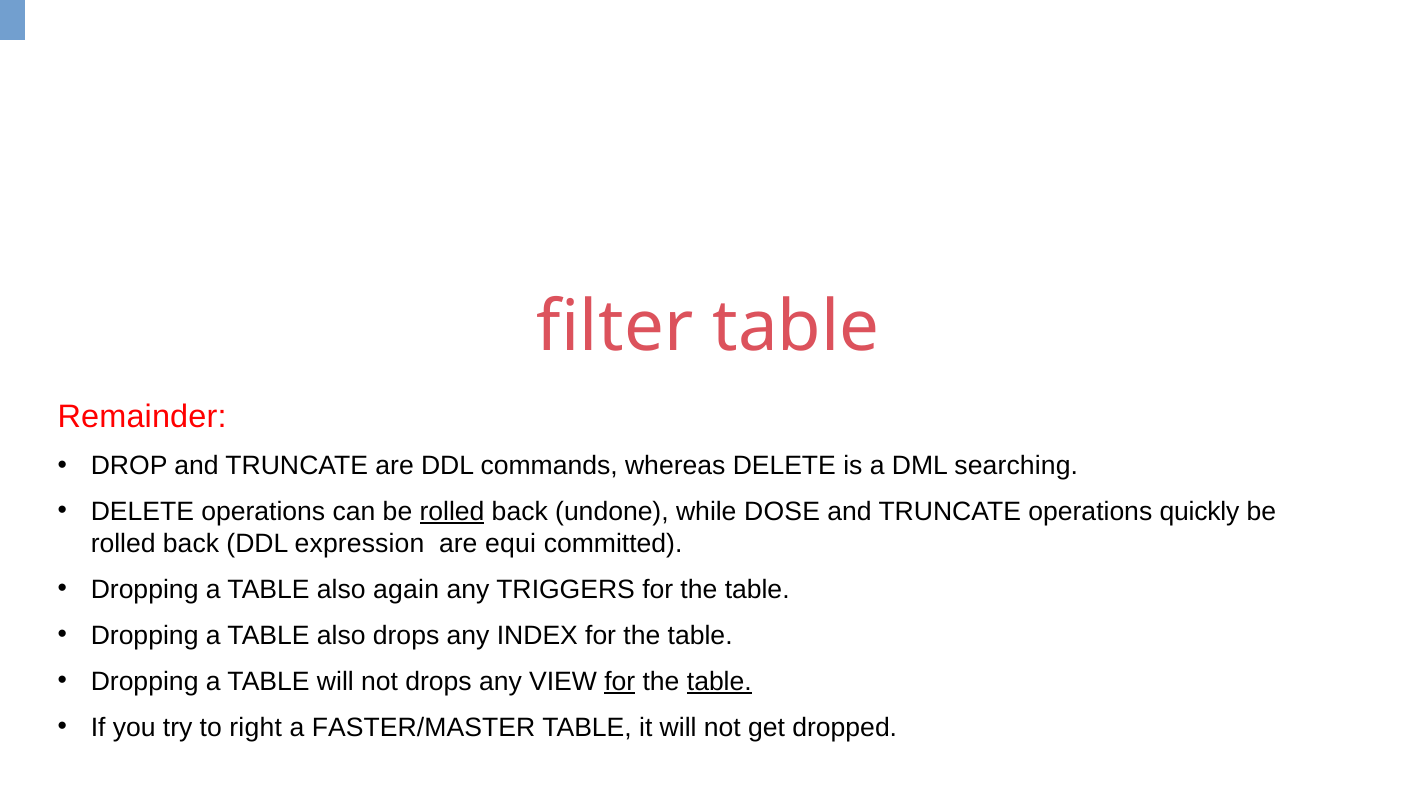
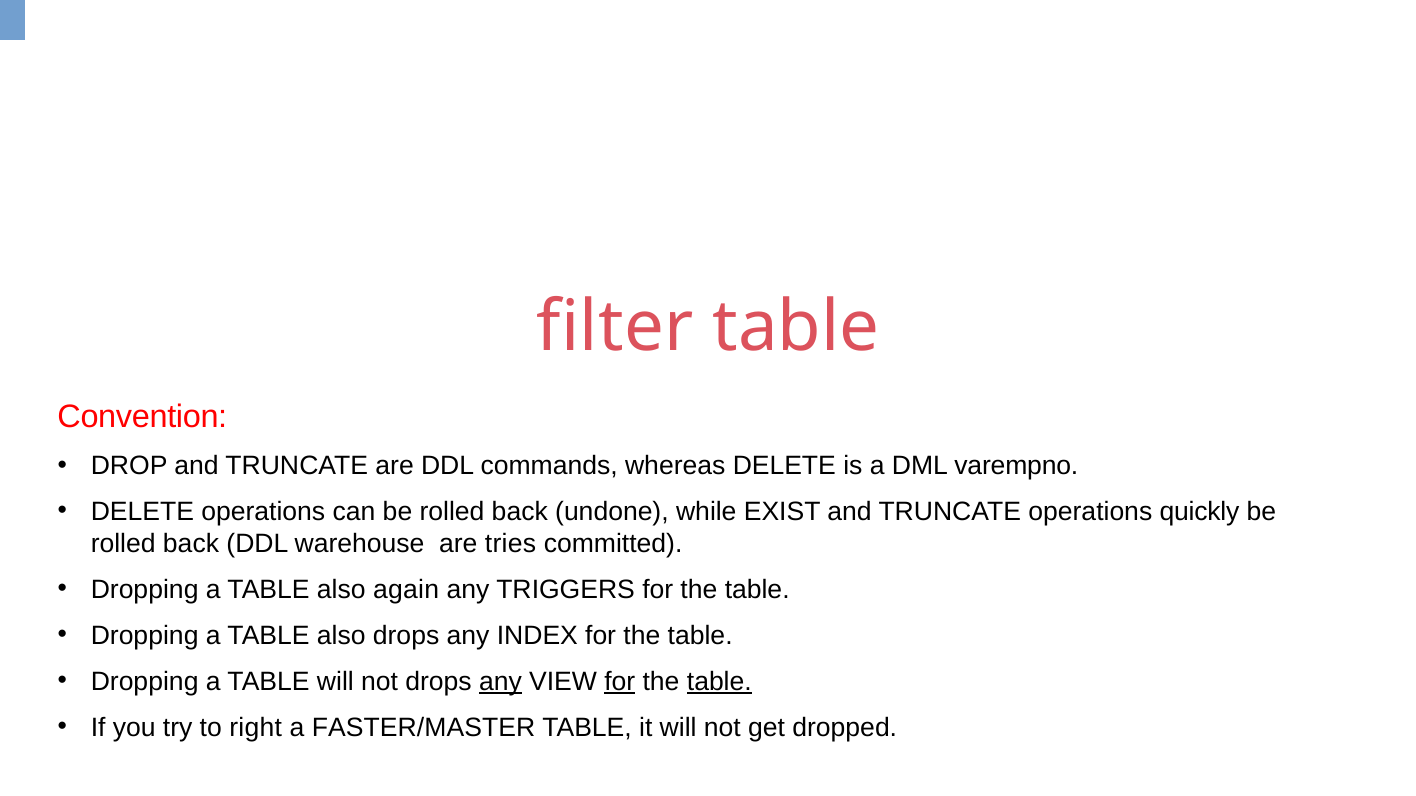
Remainder: Remainder -> Convention
searching: searching -> varempno
rolled at (452, 512) underline: present -> none
DOSE: DOSE -> EXIST
expression: expression -> warehouse
equi: equi -> tries
any at (500, 682) underline: none -> present
